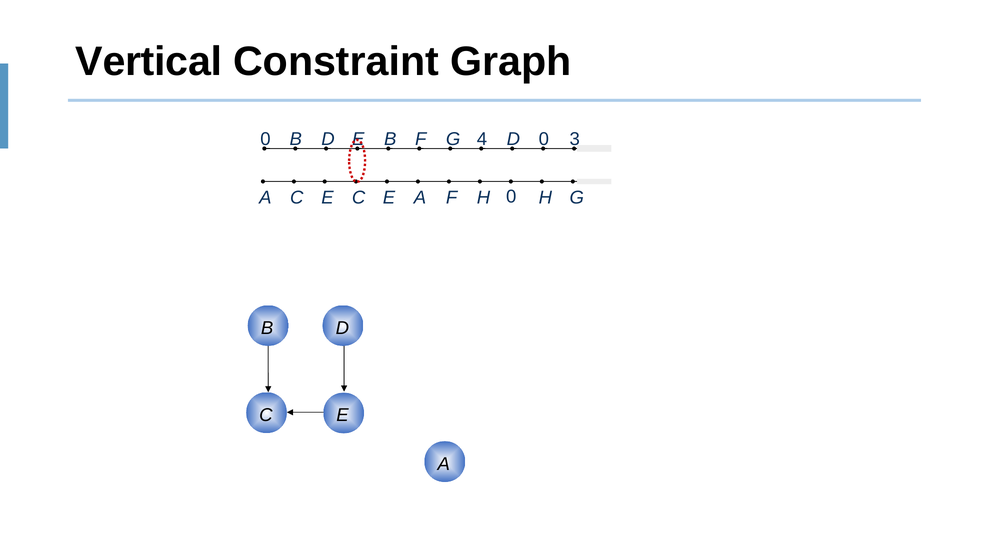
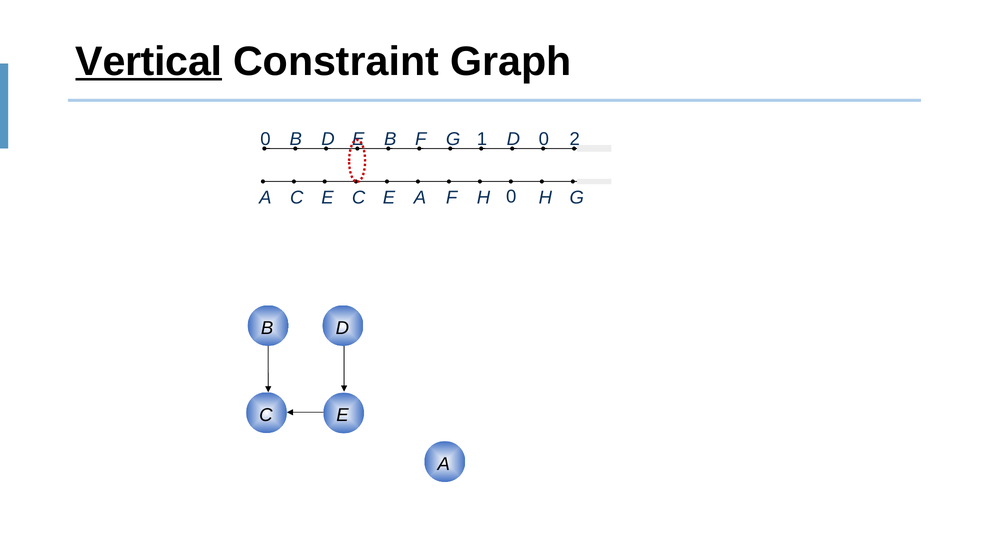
Vertical underline: none -> present
4: 4 -> 1
3: 3 -> 2
